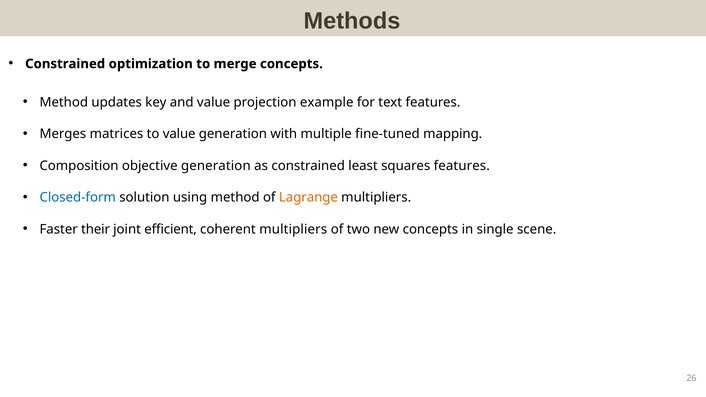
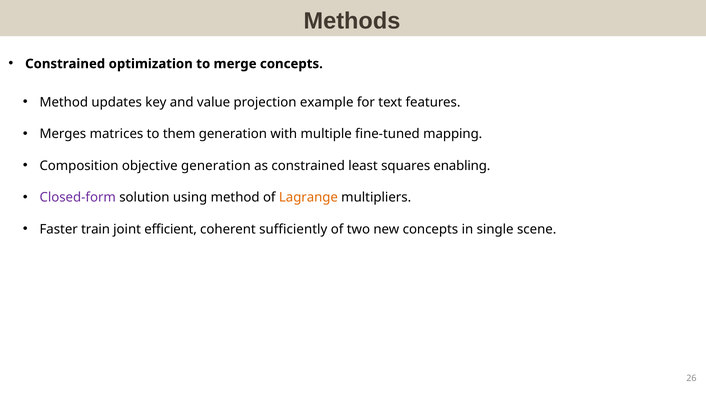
to value: value -> them
squares features: features -> enabling
Closed-form colour: blue -> purple
their: their -> train
coherent multipliers: multipliers -> sufficiently
